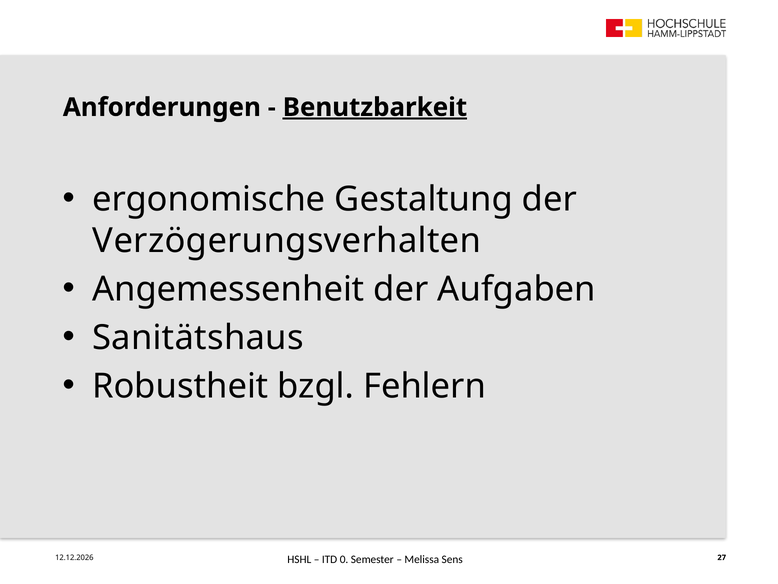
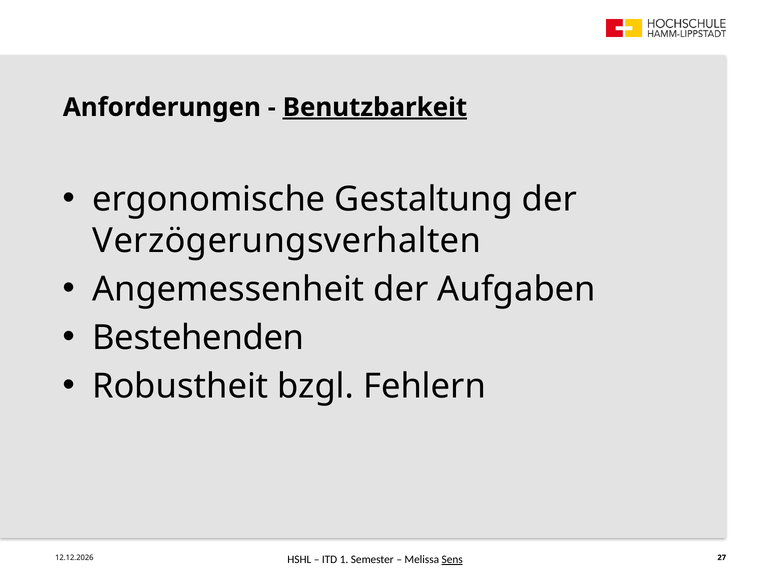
Sanitätshaus: Sanitätshaus -> Bestehenden
0: 0 -> 1
Sens underline: none -> present
